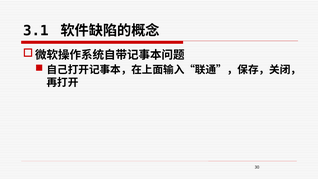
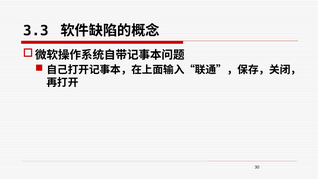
3.1: 3.1 -> 3.3
